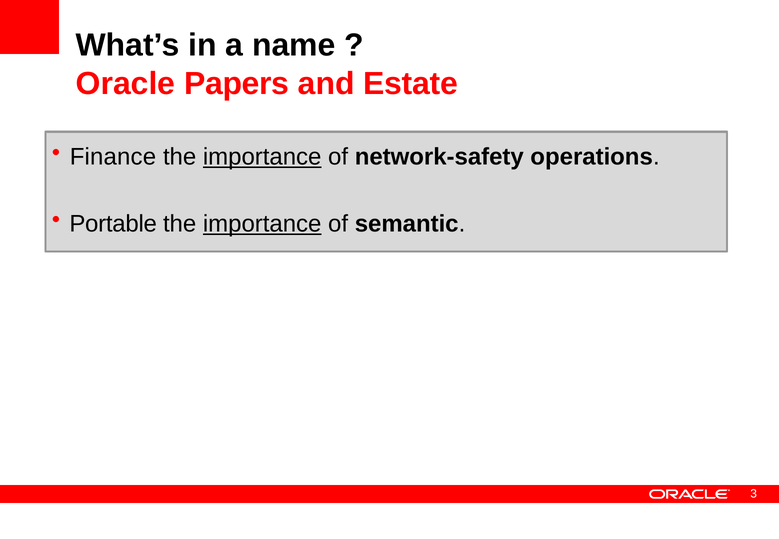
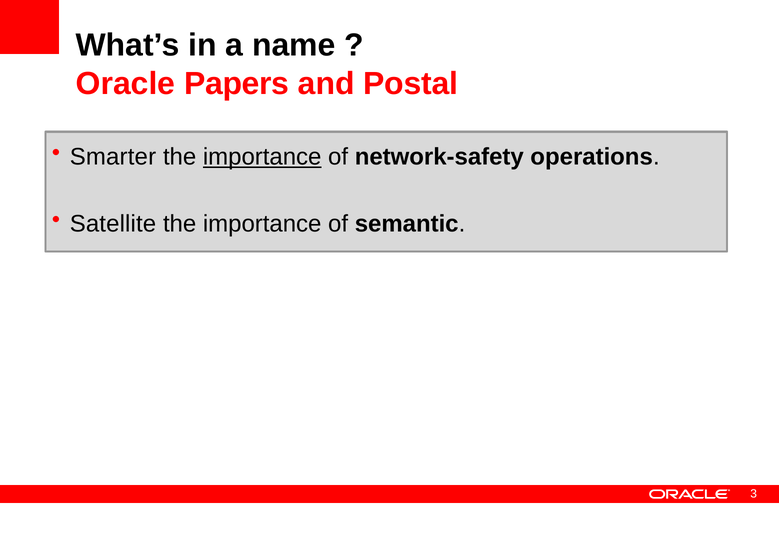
Estate: Estate -> Postal
Finance: Finance -> Smarter
Portable: Portable -> Satellite
importance at (262, 224) underline: present -> none
